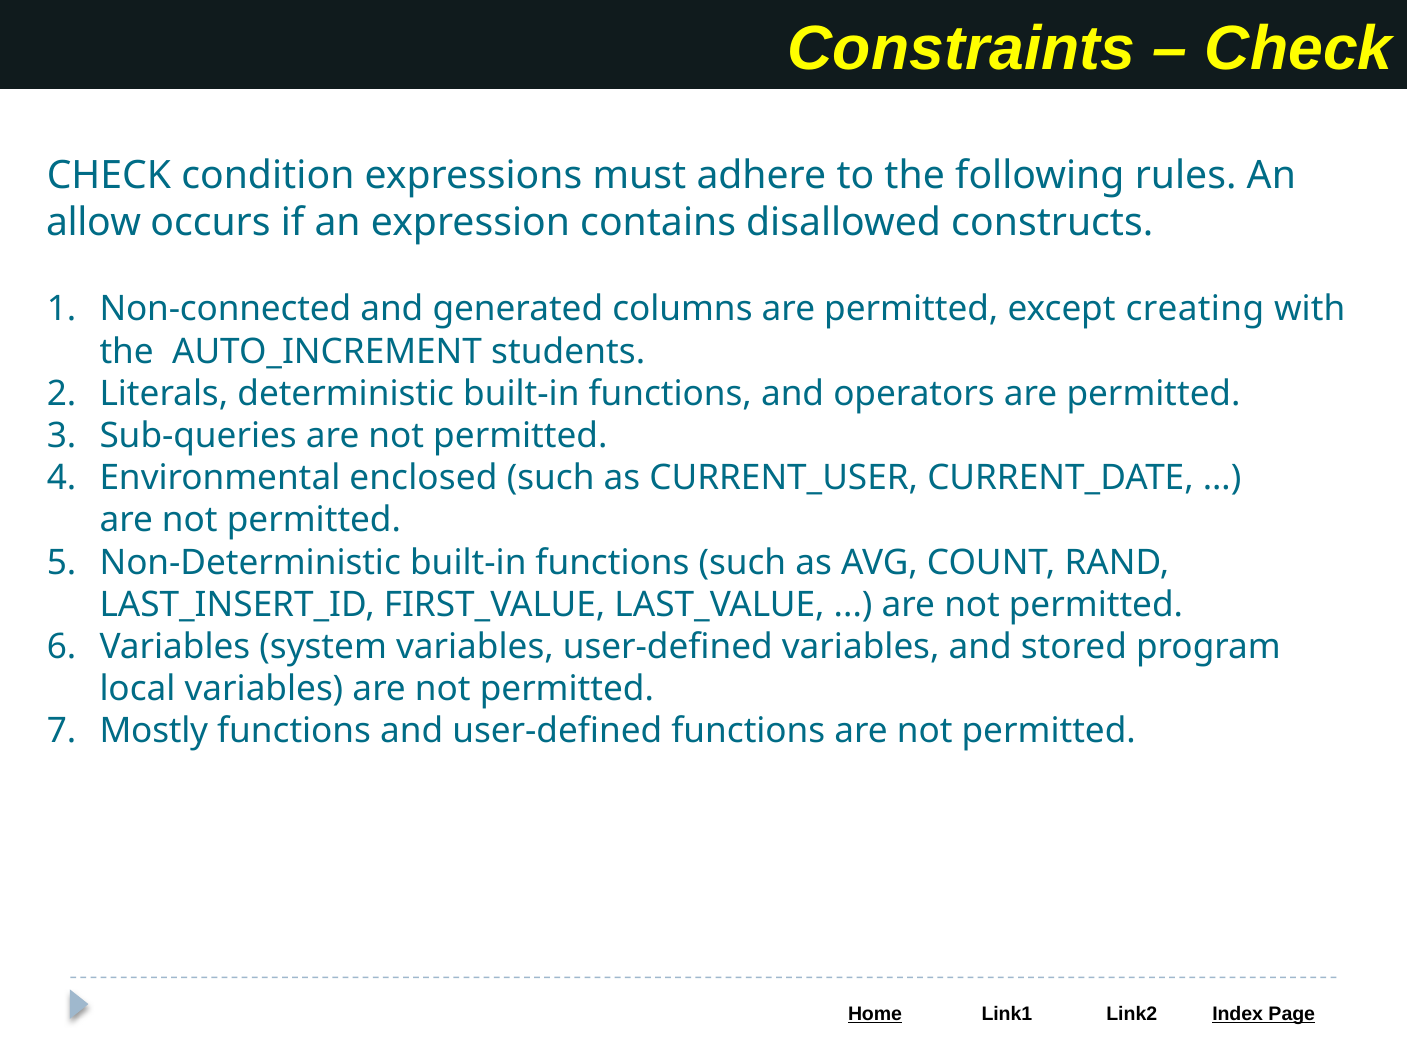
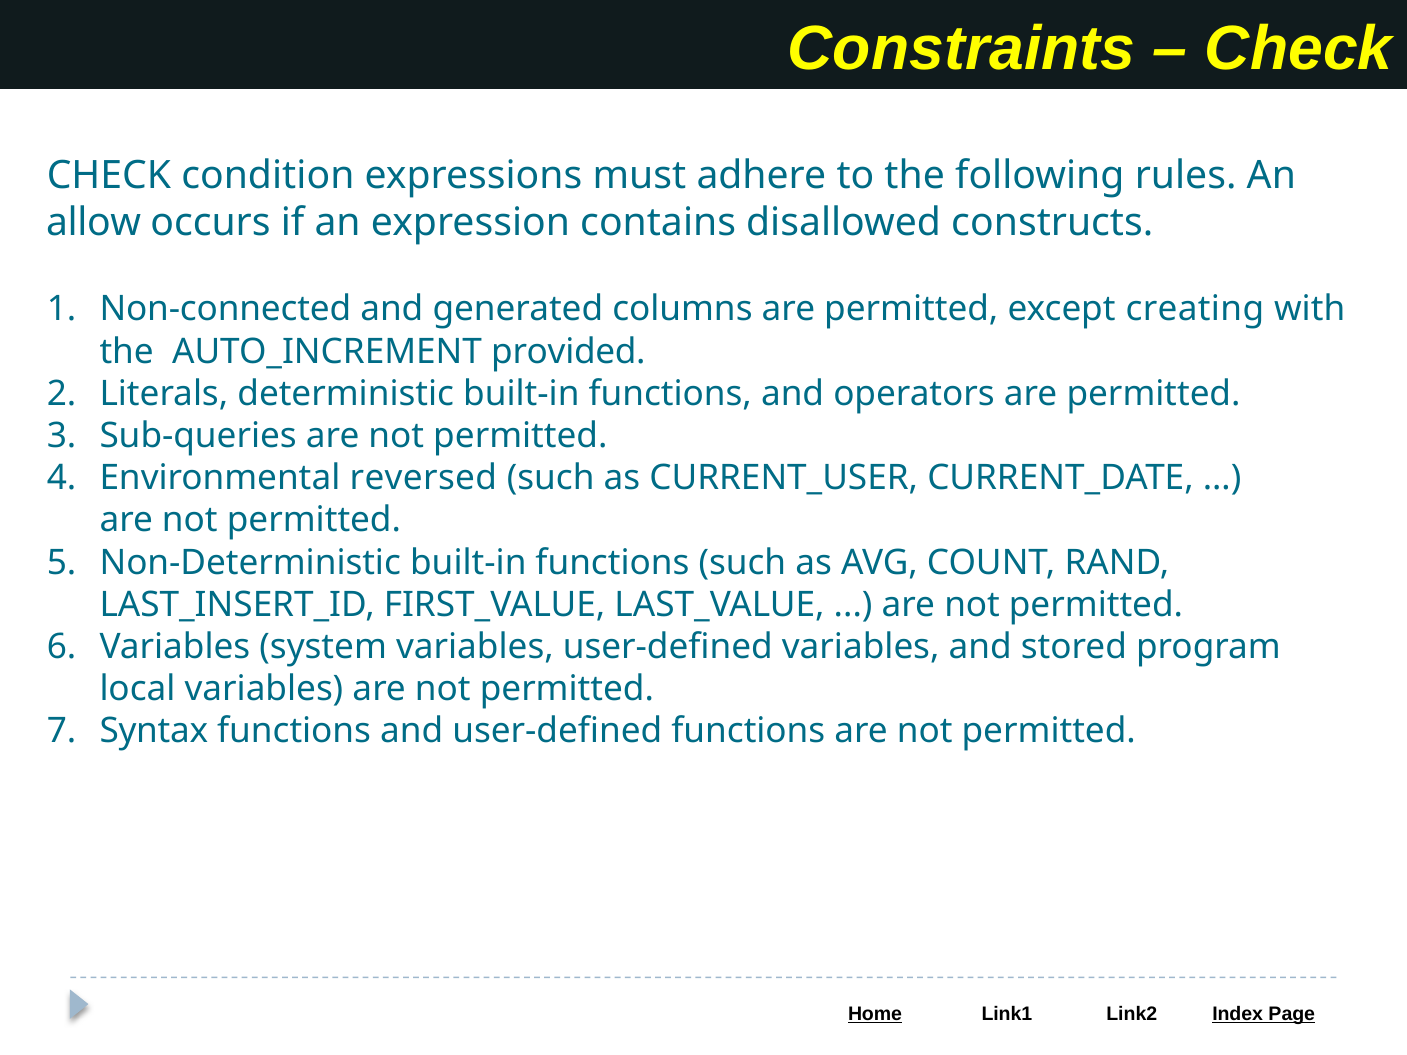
students: students -> provided
enclosed: enclosed -> reversed
Mostly: Mostly -> Syntax
